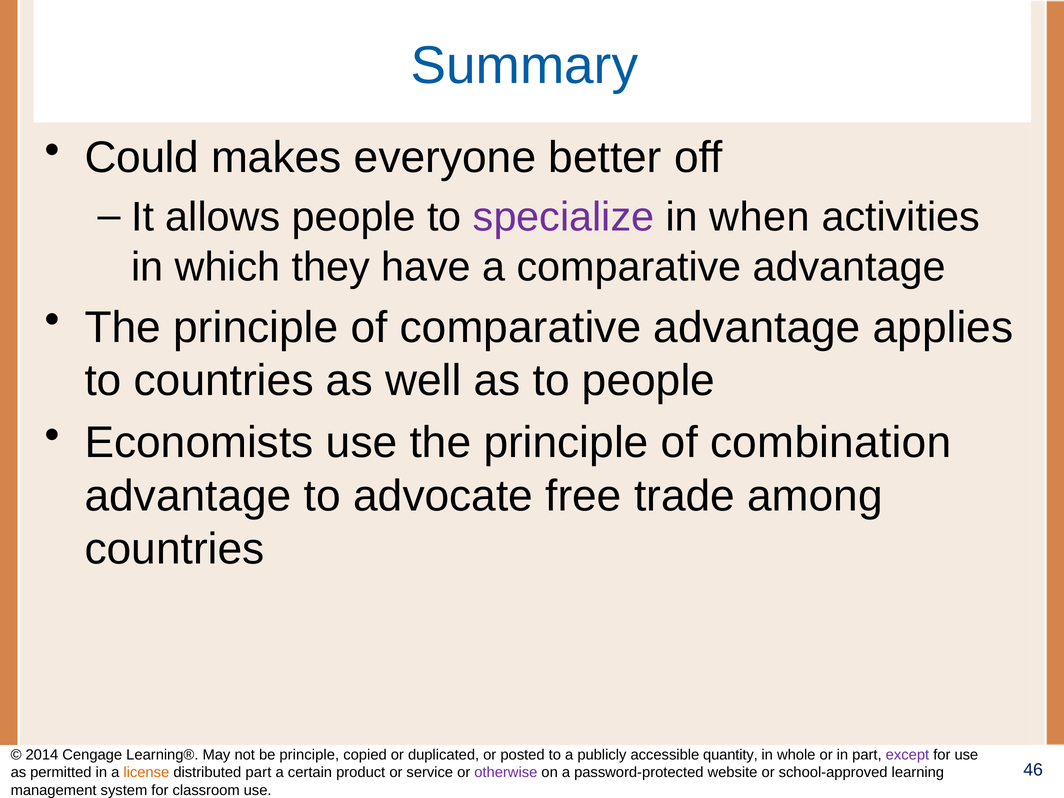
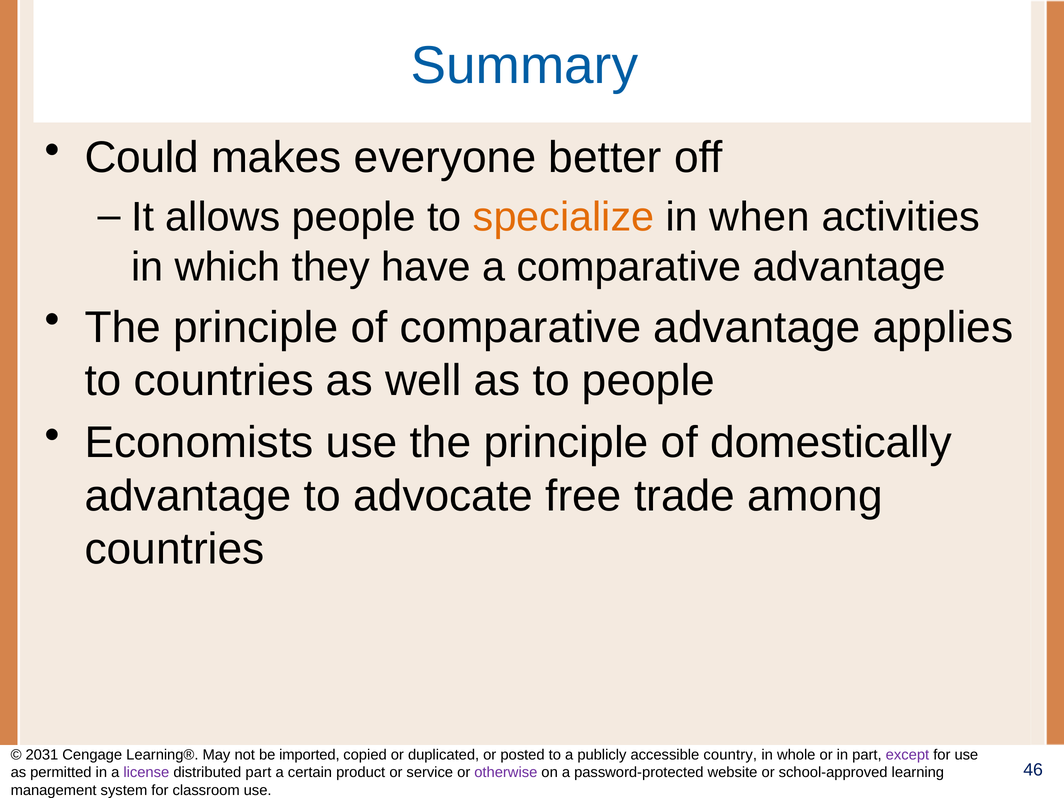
specialize colour: purple -> orange
combination: combination -> domestically
2014: 2014 -> 2031
be principle: principle -> imported
quantity: quantity -> country
license colour: orange -> purple
